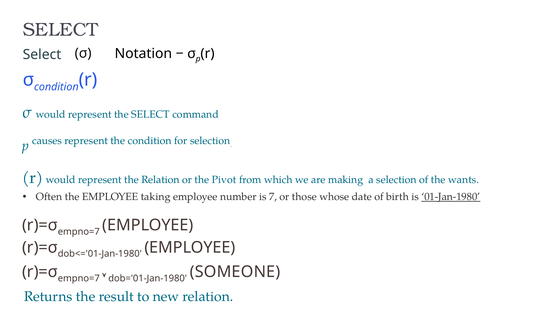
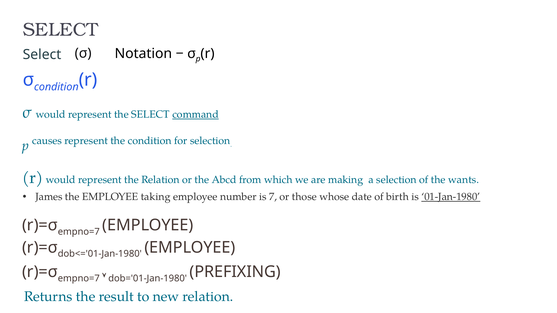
command underline: none -> present
Pivot: Pivot -> Abcd
Often: Often -> James
SOMEONE: SOMEONE -> PREFIXING
